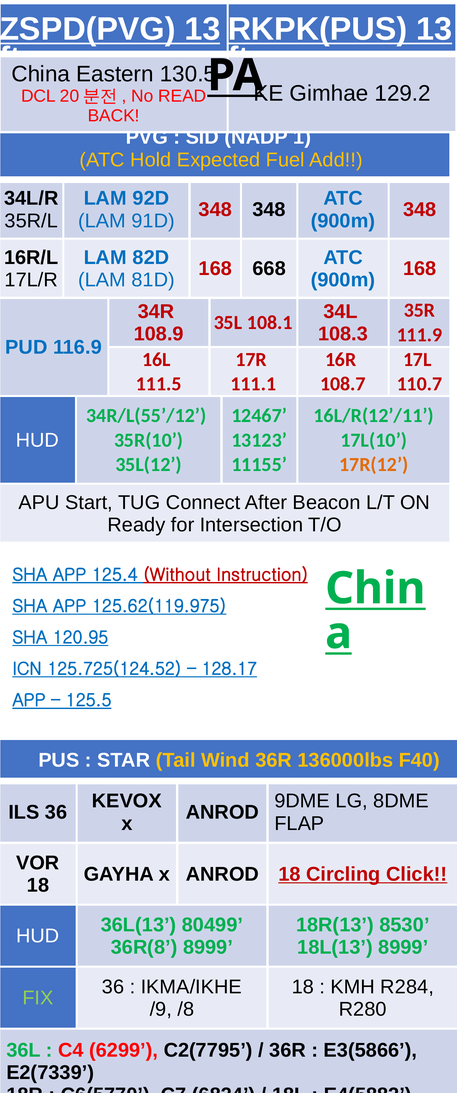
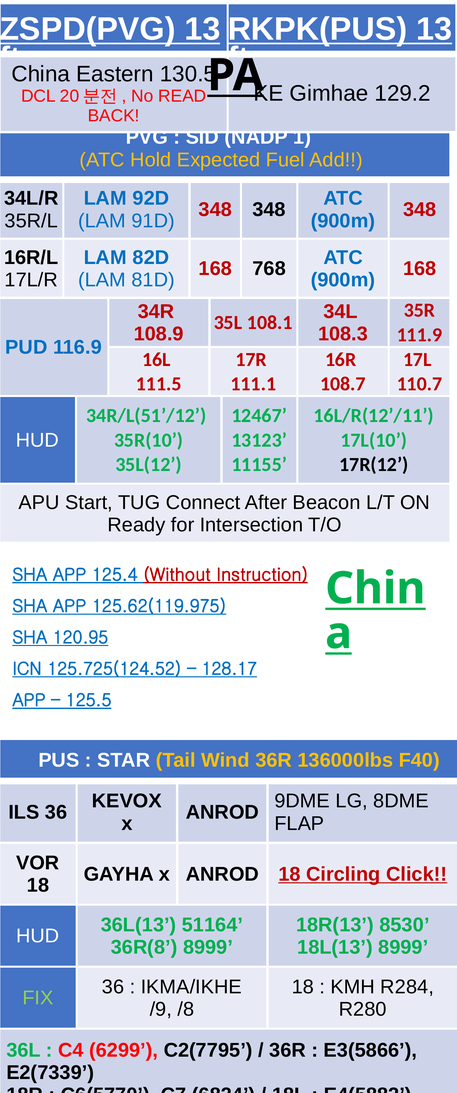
668: 668 -> 768
34R/L(55’/12: 34R/L(55’/12 -> 34R/L(51’/12
17R(12 colour: orange -> black
80499: 80499 -> 51164
